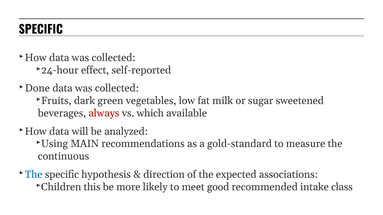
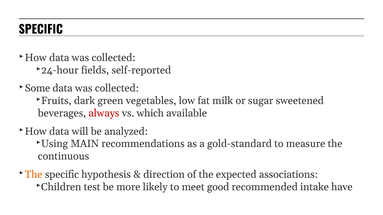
effect: effect -> fields
Done: Done -> Some
The at (34, 174) colour: blue -> orange
this: this -> test
class: class -> have
